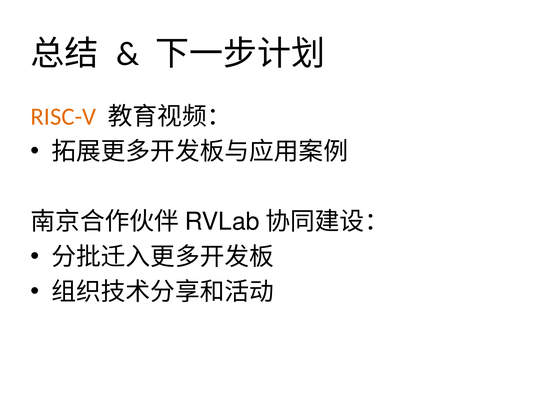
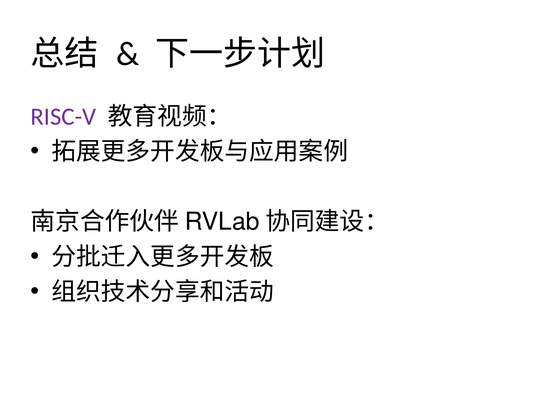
RISC-V colour: orange -> purple
